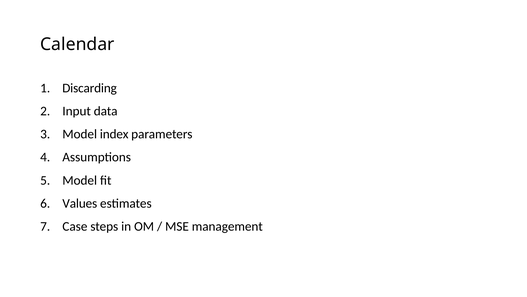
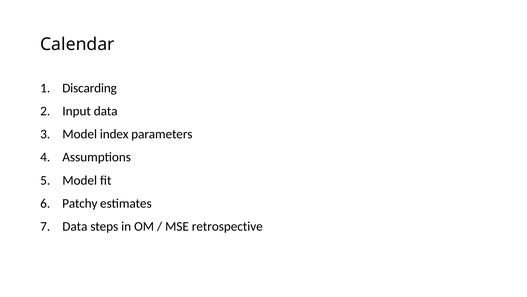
Values: Values -> Patchy
Case at (75, 226): Case -> Data
management: management -> retrospective
